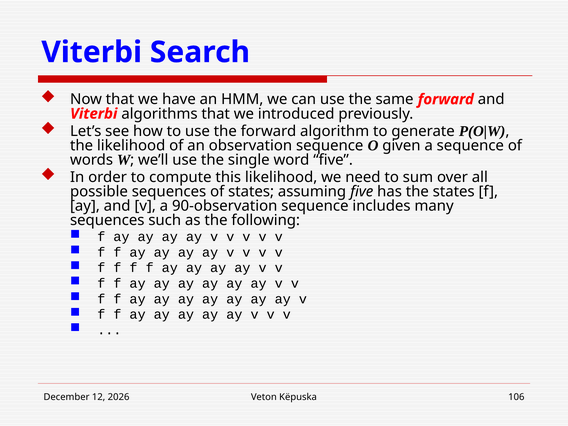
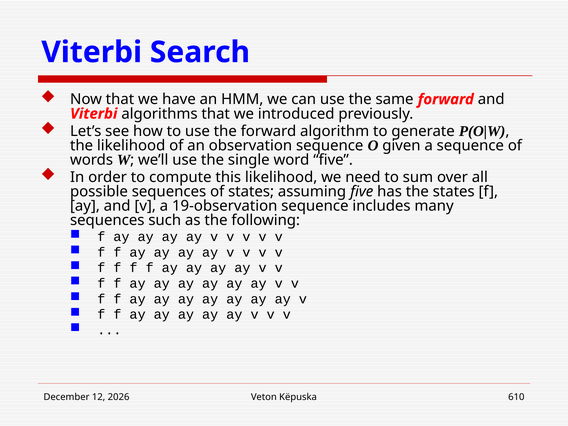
90-observation: 90-observation -> 19-observation
106: 106 -> 610
